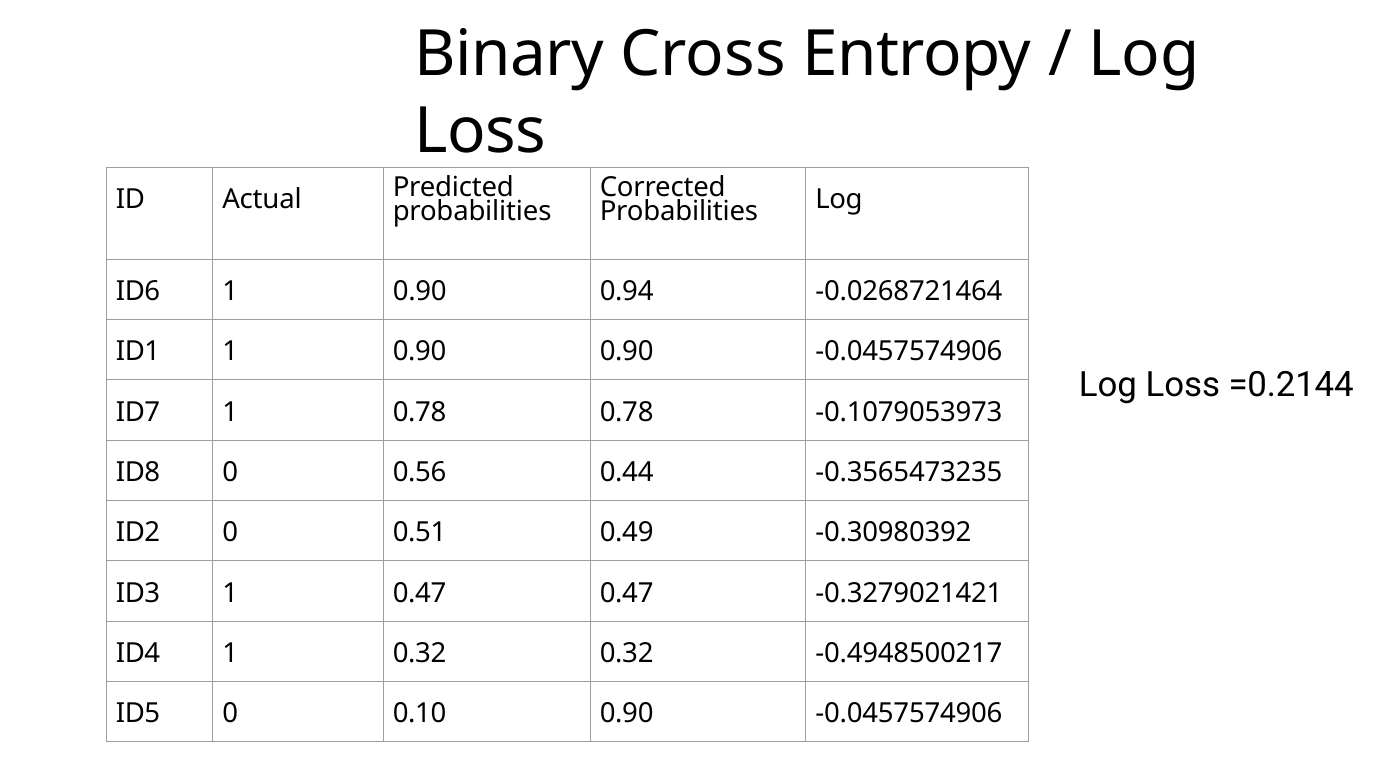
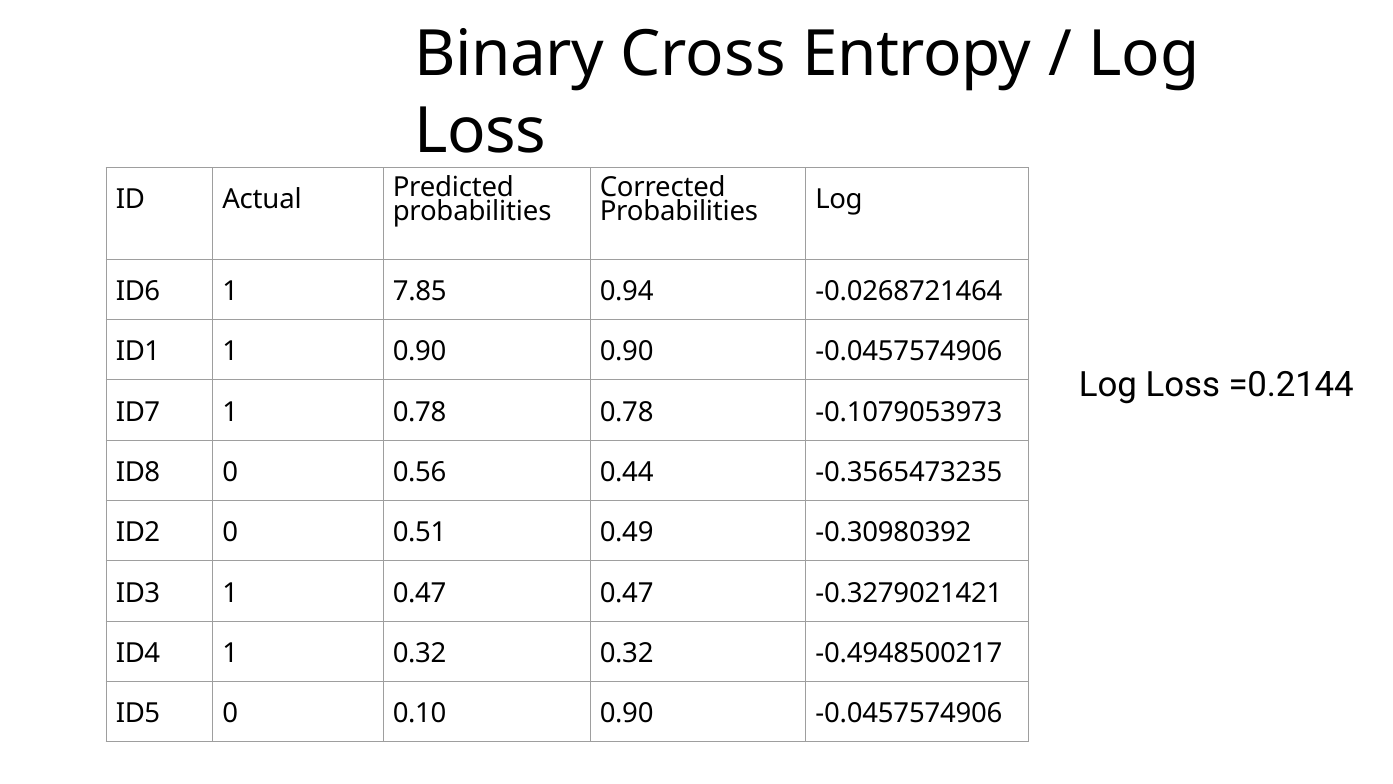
ID6 1 0.90: 0.90 -> 7.85
